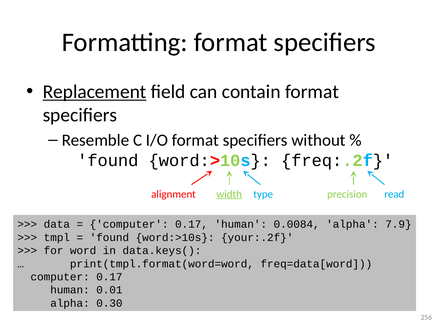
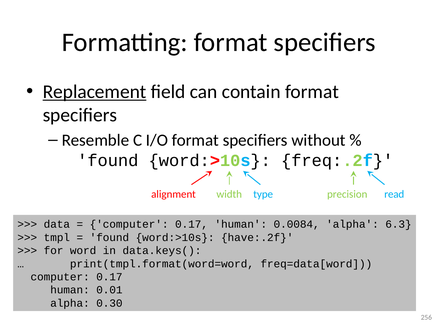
width underline: present -> none
7.9: 7.9 -> 6.3
your:.2f: your:.2f -> have:.2f
